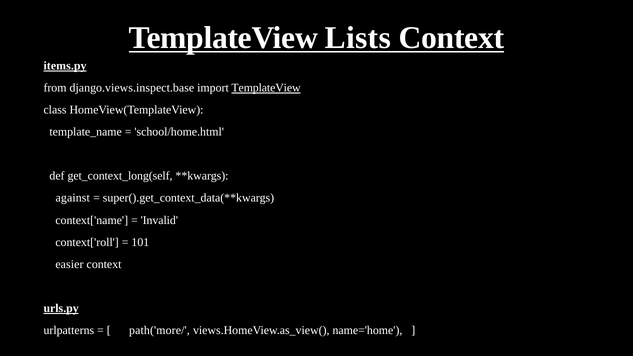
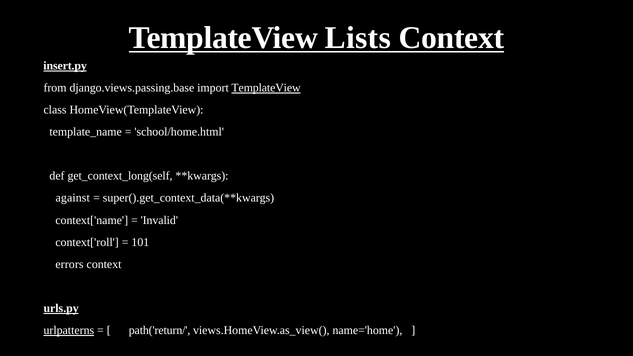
items.py: items.py -> insert.py
django.views.inspect.base: django.views.inspect.base -> django.views.passing.base
easier: easier -> errors
urlpatterns underline: none -> present
path('more/: path('more/ -> path('return/
